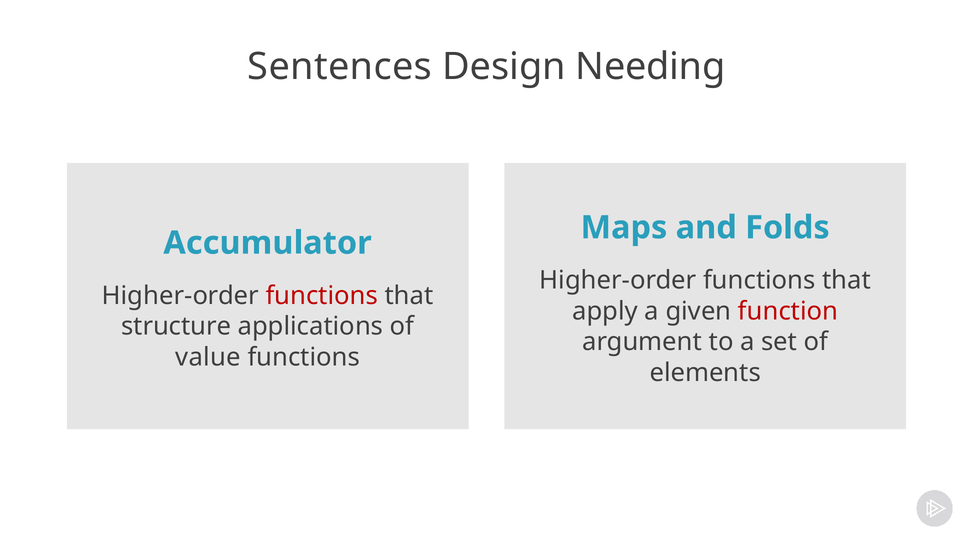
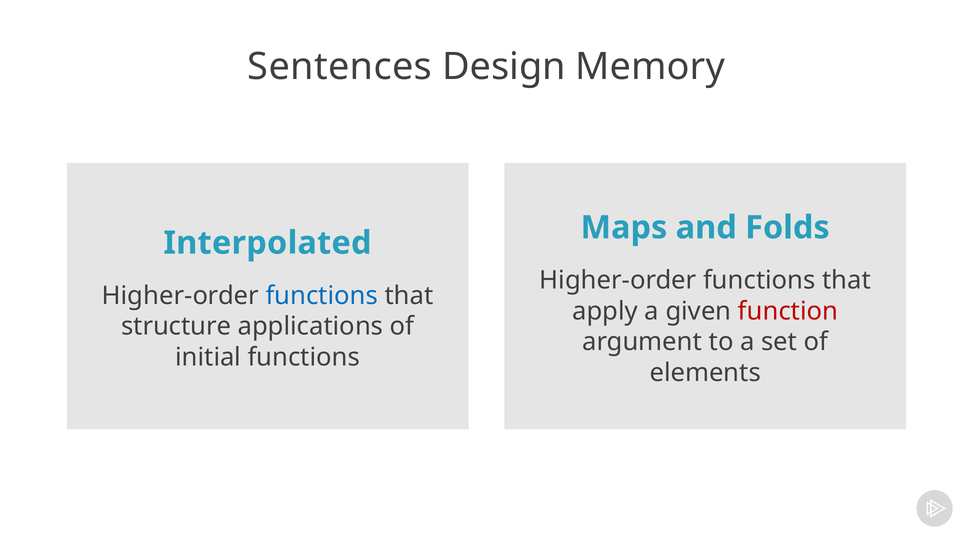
Needing: Needing -> Memory
Accumulator: Accumulator -> Interpolated
functions at (322, 296) colour: red -> blue
value: value -> initial
